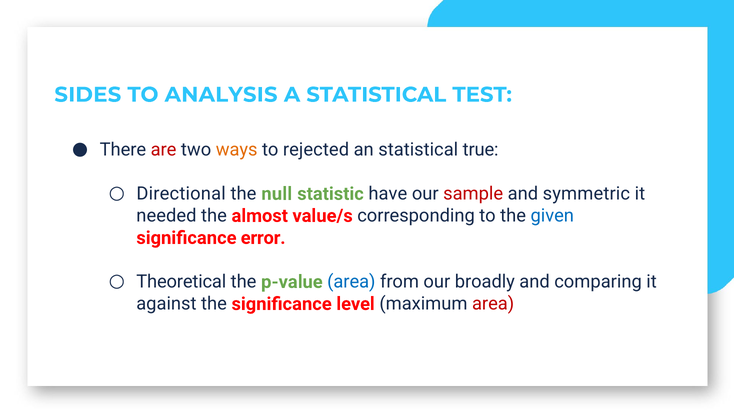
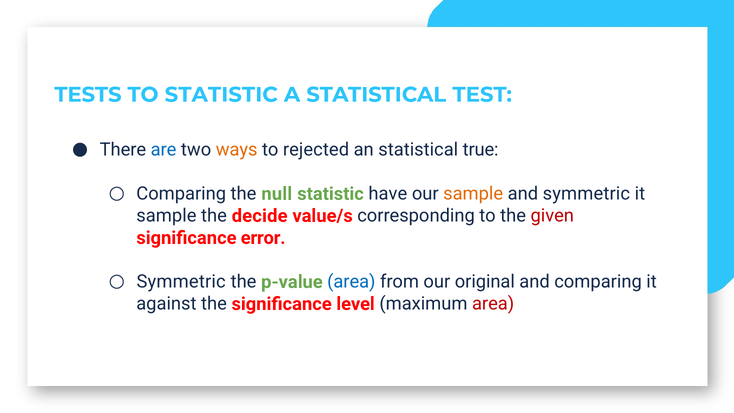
SIDES: SIDES -> TESTS
TO ANALYSIS: ANALYSIS -> STATISTIC
are colour: red -> blue
Directional at (181, 194): Directional -> Comparing
sample at (473, 194) colour: red -> orange
needed at (166, 216): needed -> sample
almost: almost -> decide
given colour: blue -> red
Theoretical at (181, 282): Theoretical -> Symmetric
broadly: broadly -> original
